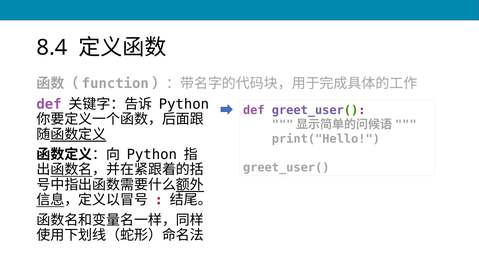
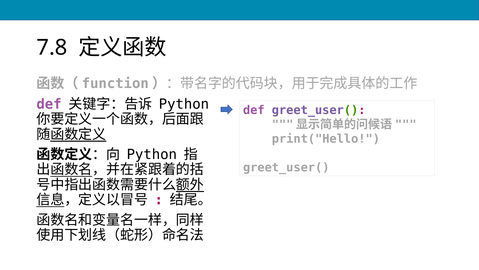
8.4: 8.4 -> 7.8
